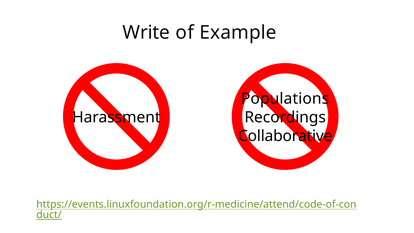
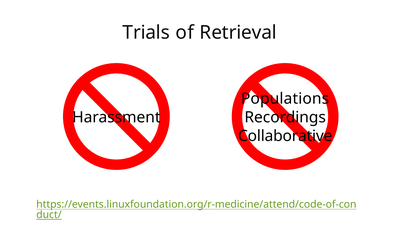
Write: Write -> Trials
Example: Example -> Retrieval
